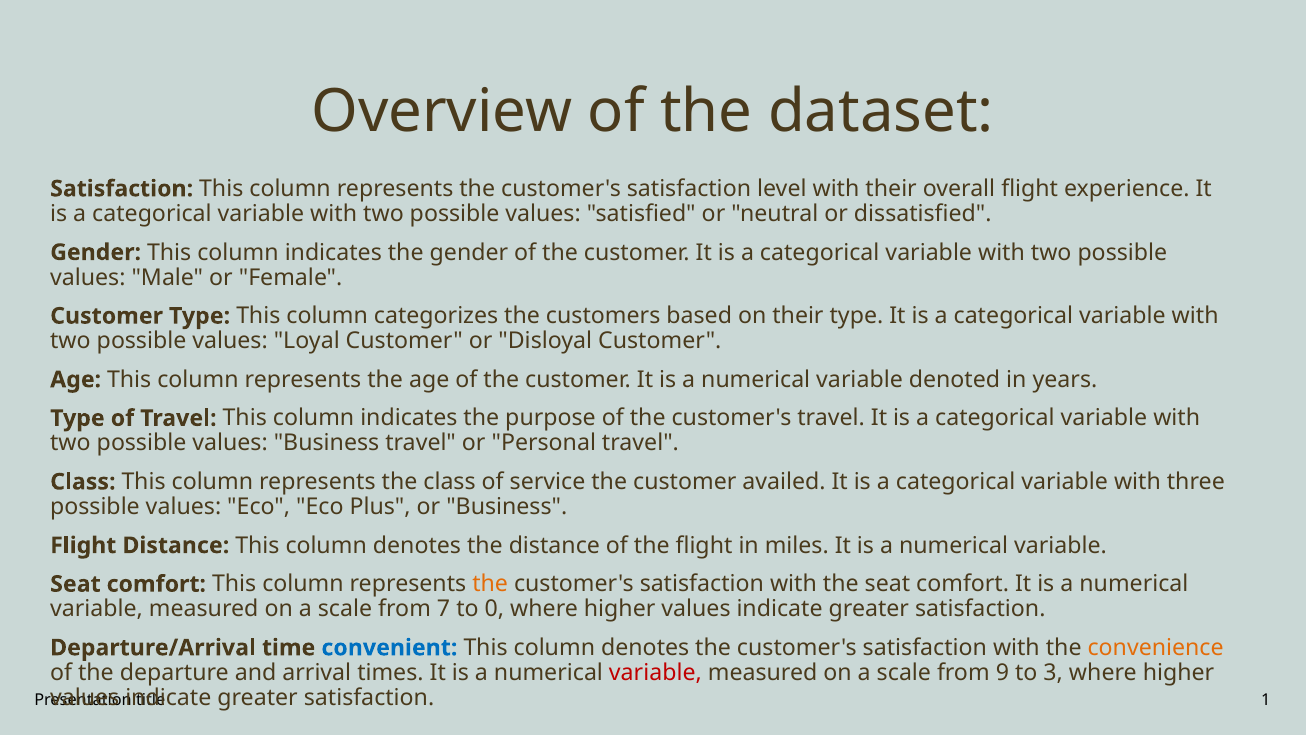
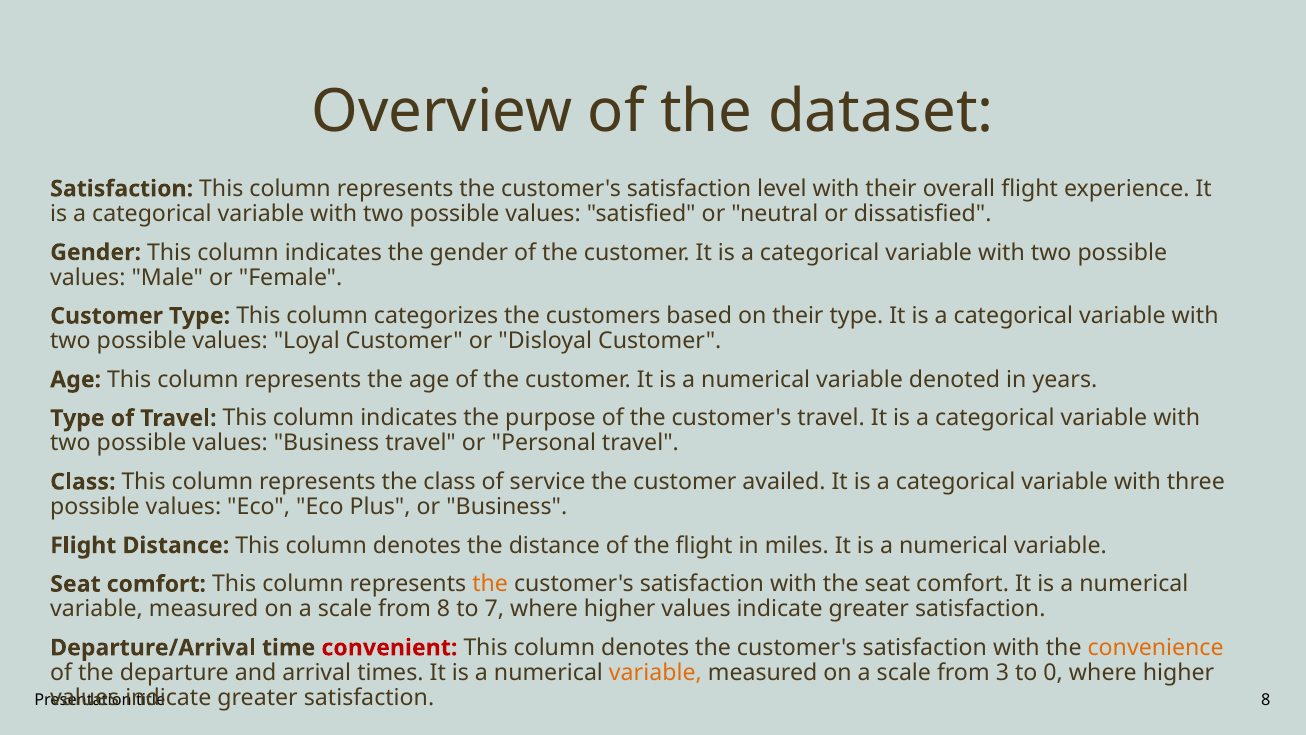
from 7: 7 -> 8
0: 0 -> 7
convenient colour: blue -> red
variable at (655, 672) colour: red -> orange
9: 9 -> 3
3: 3 -> 0
1 at (1266, 700): 1 -> 8
